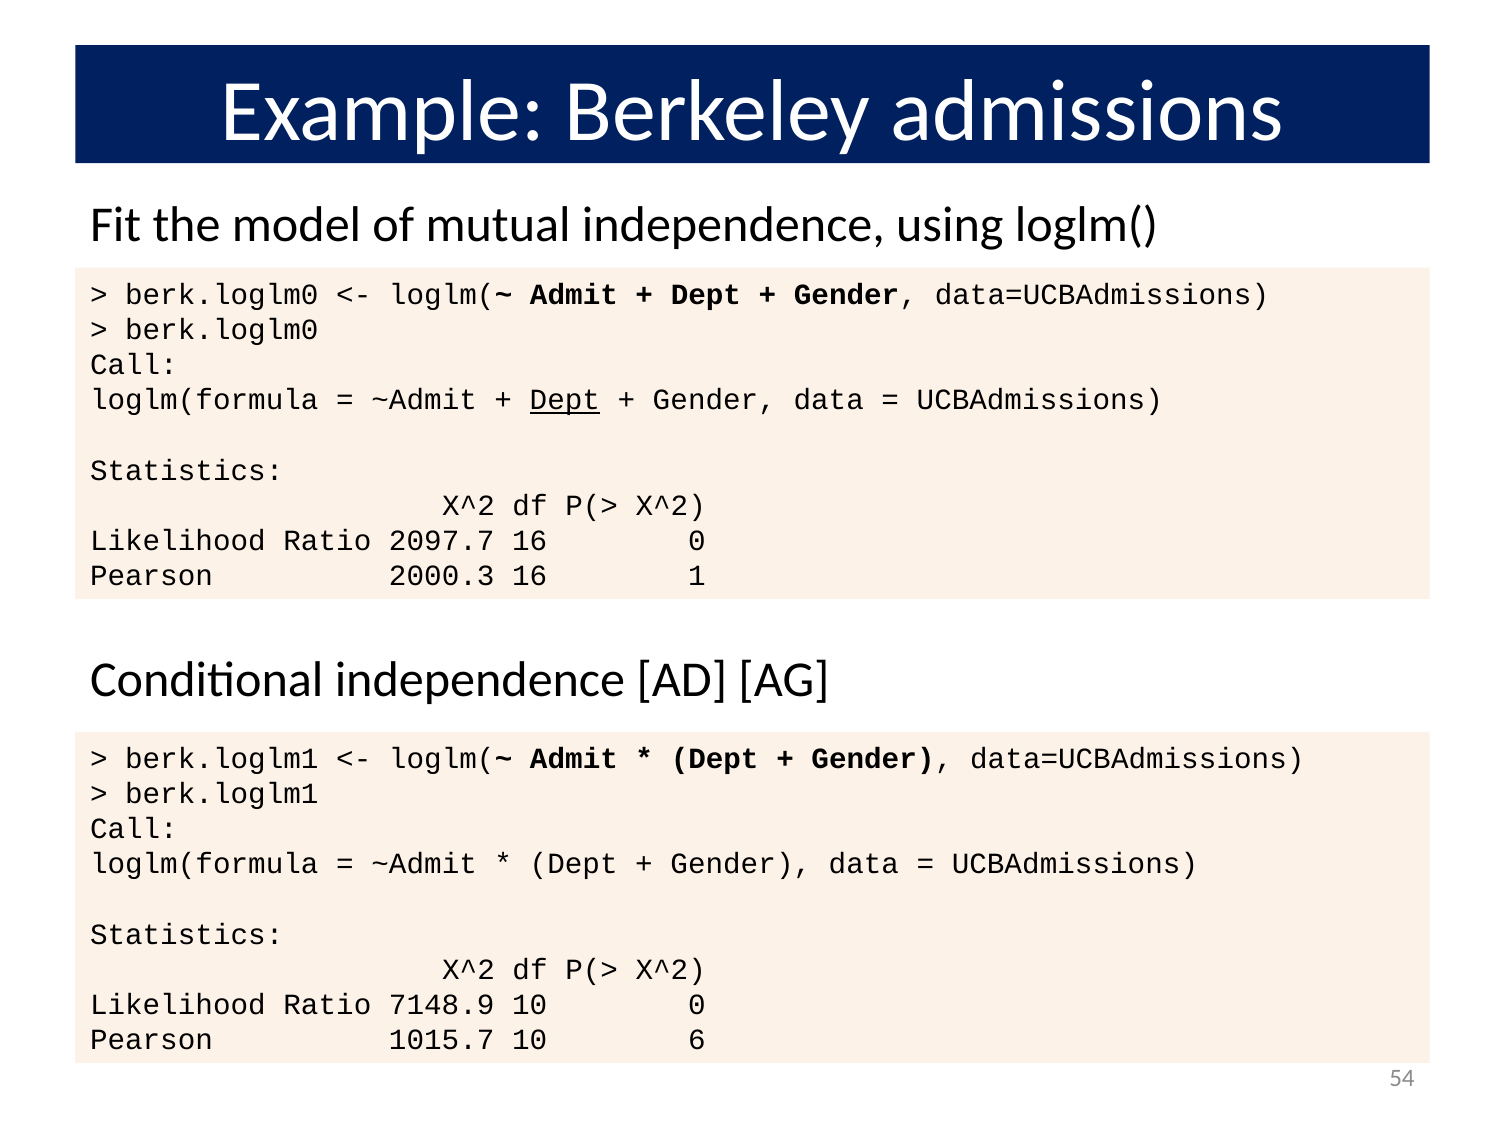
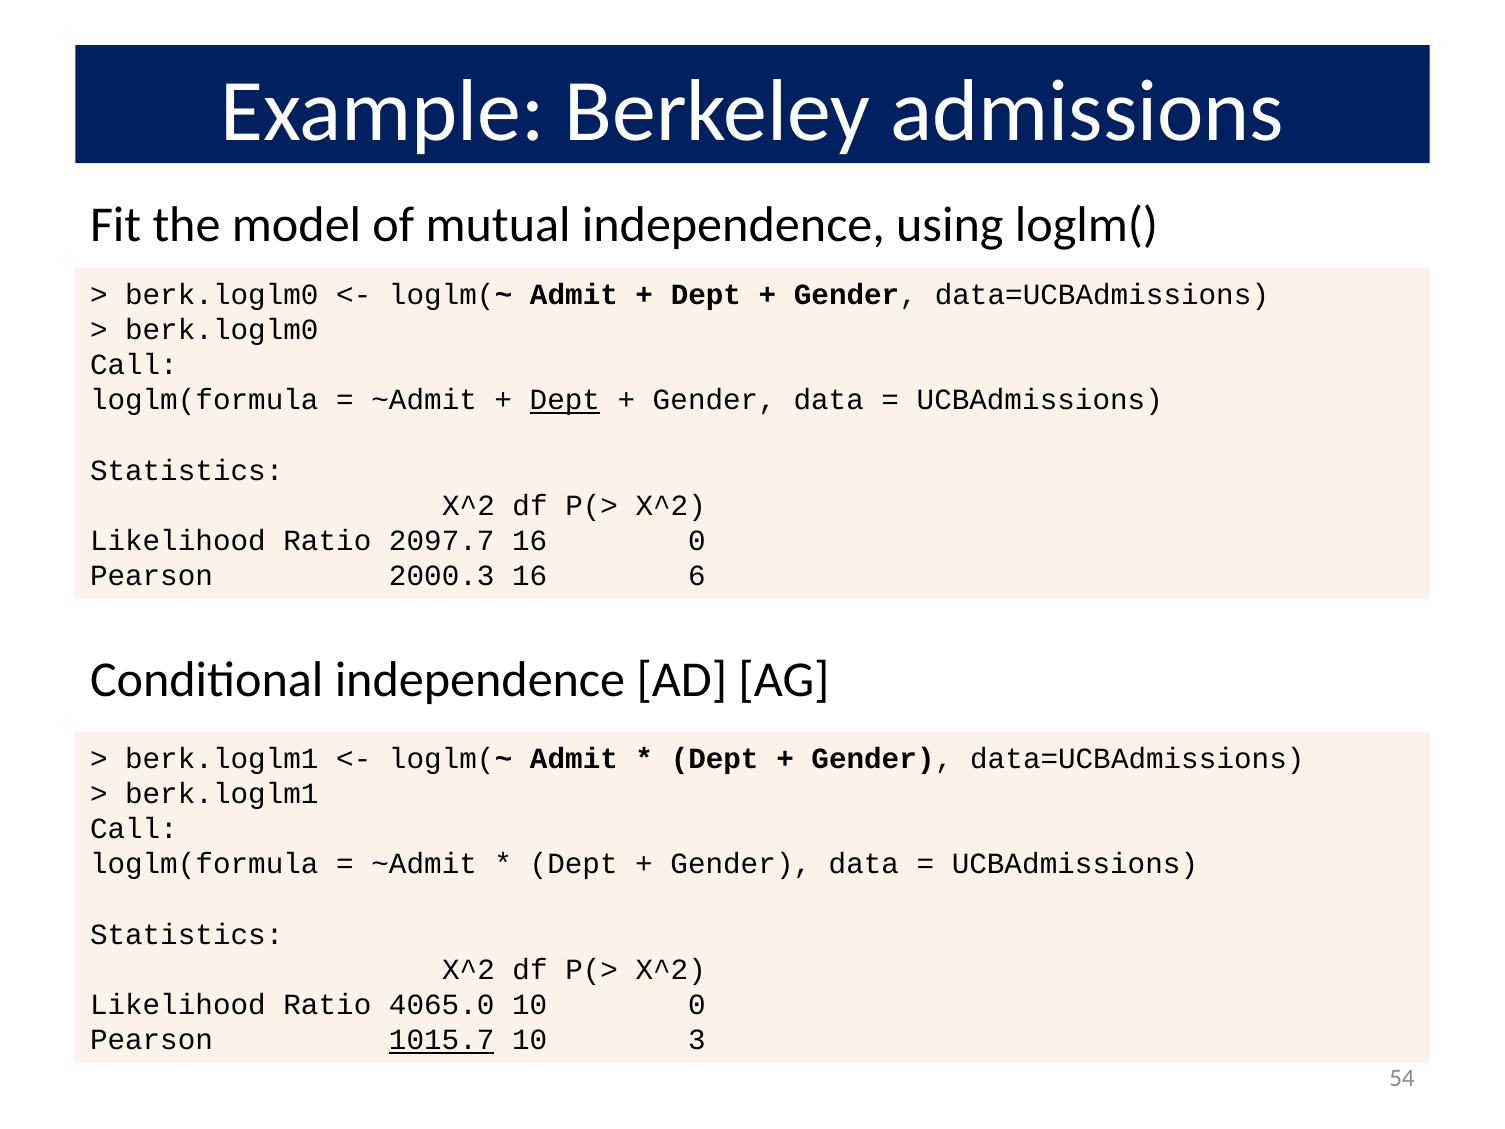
1: 1 -> 6
7148.9: 7148.9 -> 4065.0
1015.7 underline: none -> present
6: 6 -> 3
